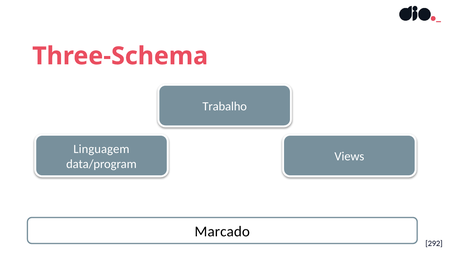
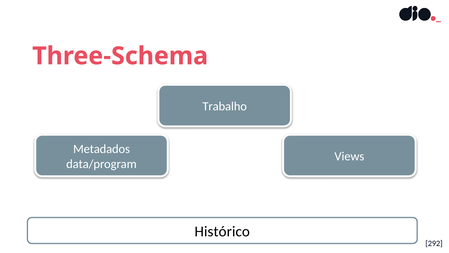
Linguagem: Linguagem -> Metadados
Marcado: Marcado -> Histórico
